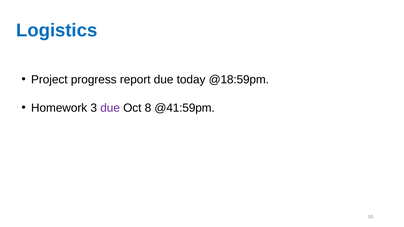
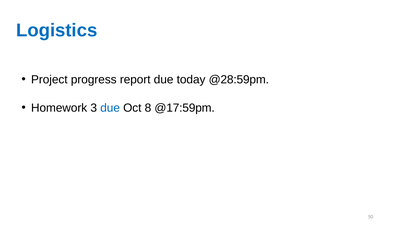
@18:59pm: @18:59pm -> @28:59pm
due at (110, 108) colour: purple -> blue
@41:59pm: @41:59pm -> @17:59pm
